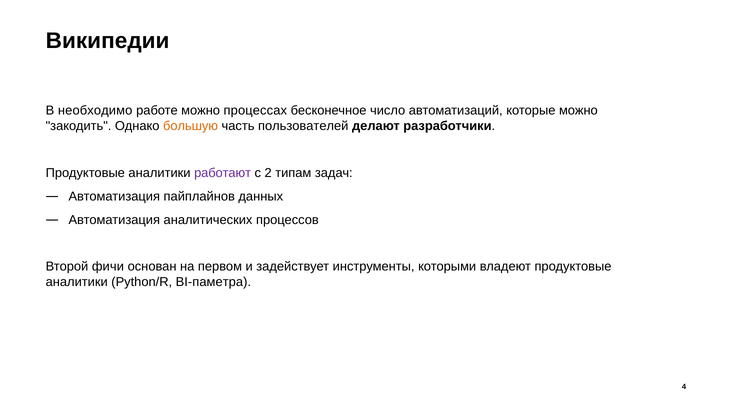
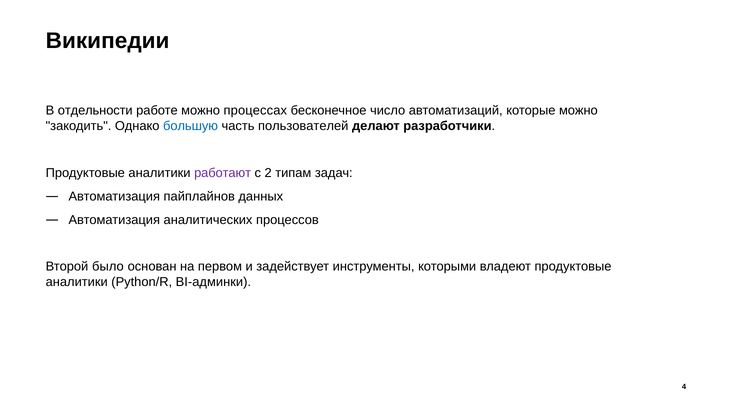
необходимо: необходимо -> отдельности
большую colour: orange -> blue
фичи: фичи -> было
BI-паметра: BI-паметра -> BI-админки
